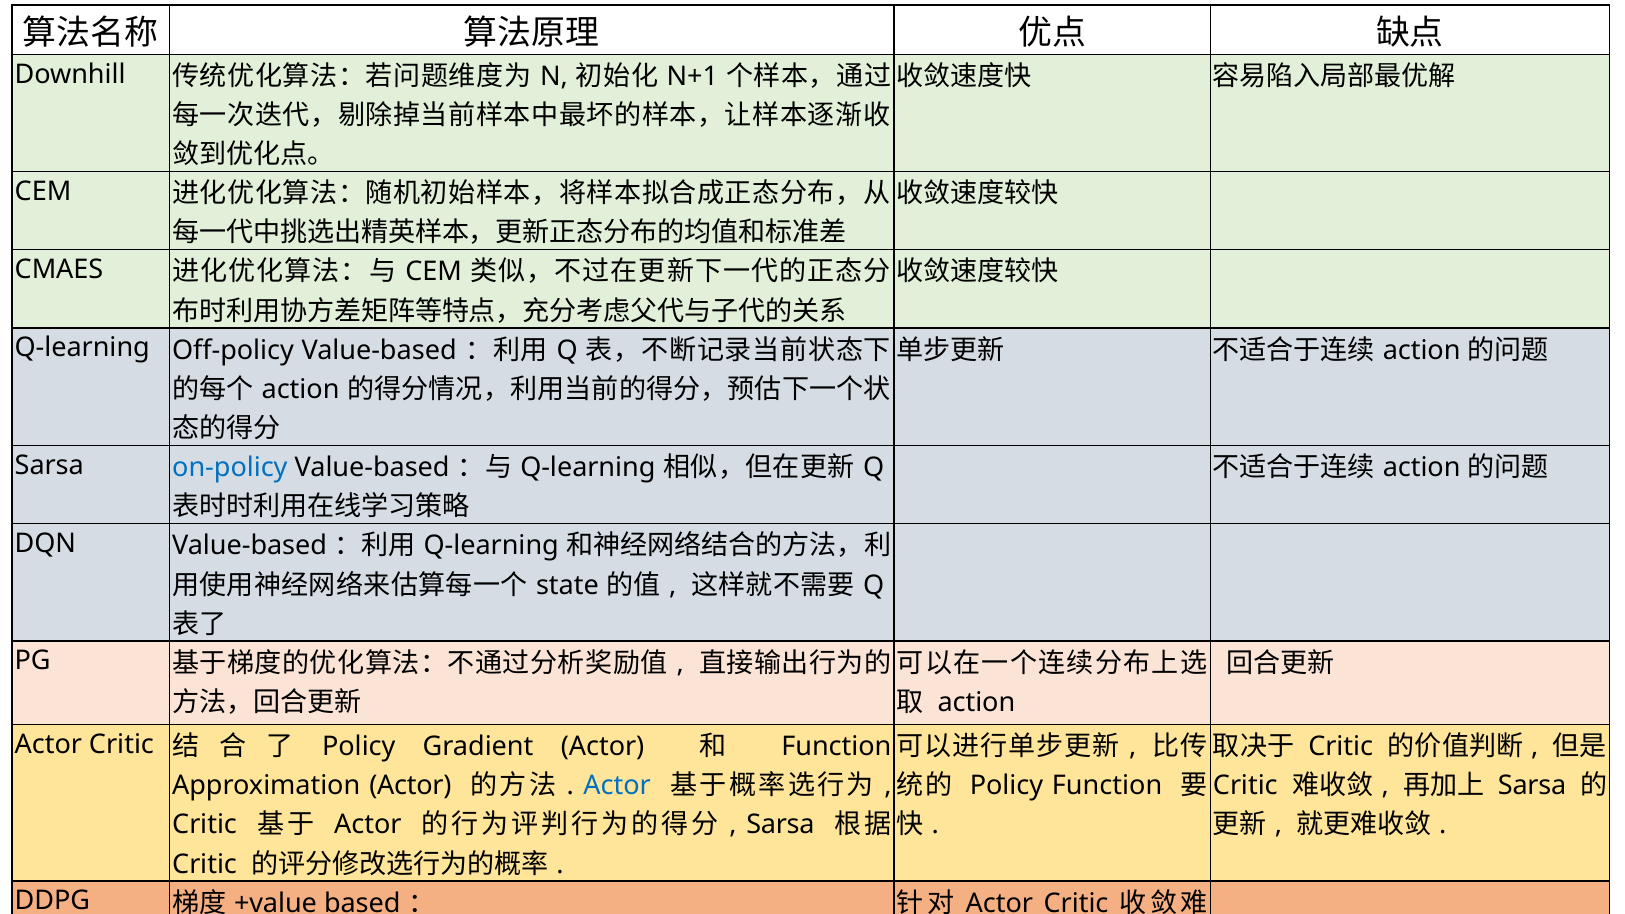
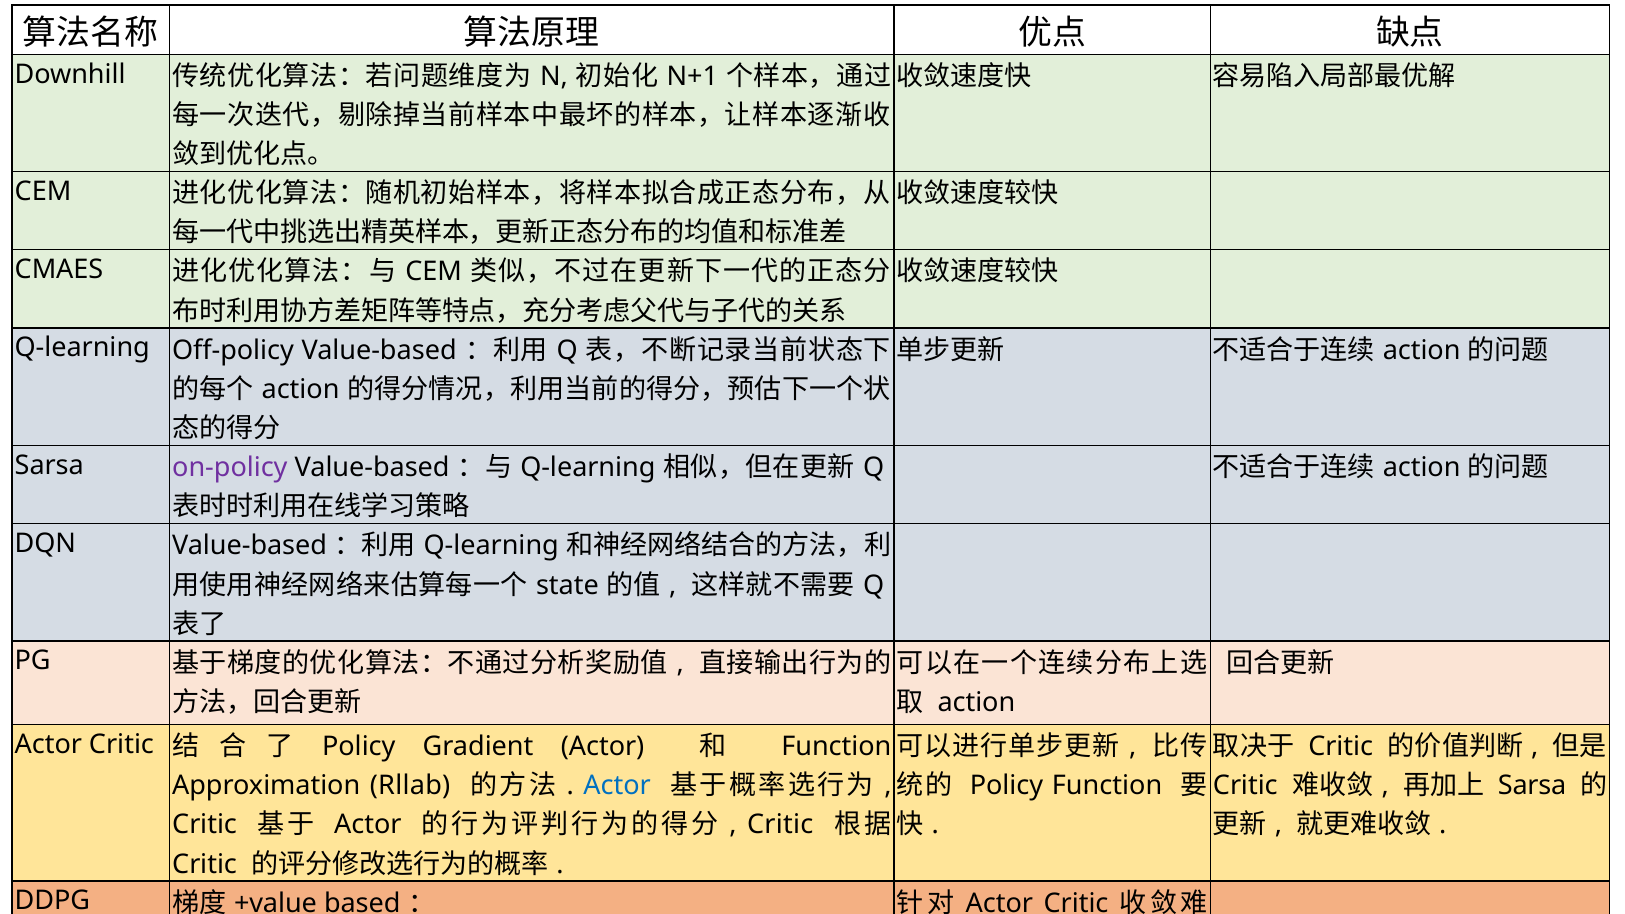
on-policy colour: blue -> purple
Approximation Actor: Actor -> Rllab
Sarsa at (780, 825): Sarsa -> Critic
